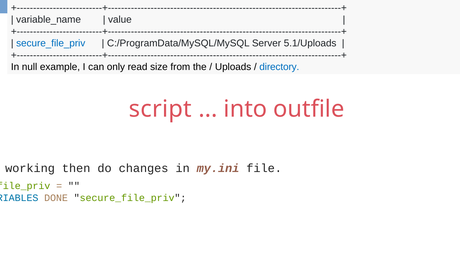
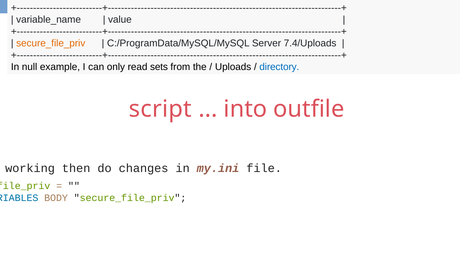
secure_file_priv at (51, 43) colour: blue -> orange
5.1/Uploads: 5.1/Uploads -> 7.4/Uploads
size: size -> sets
DONE: DONE -> BODY
